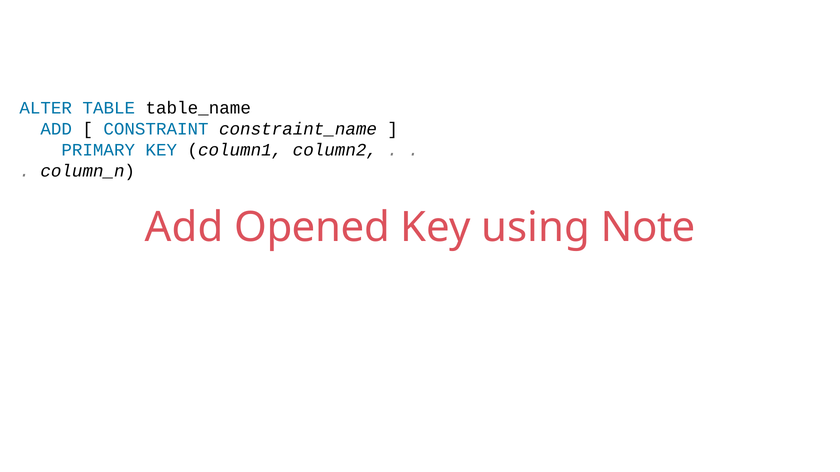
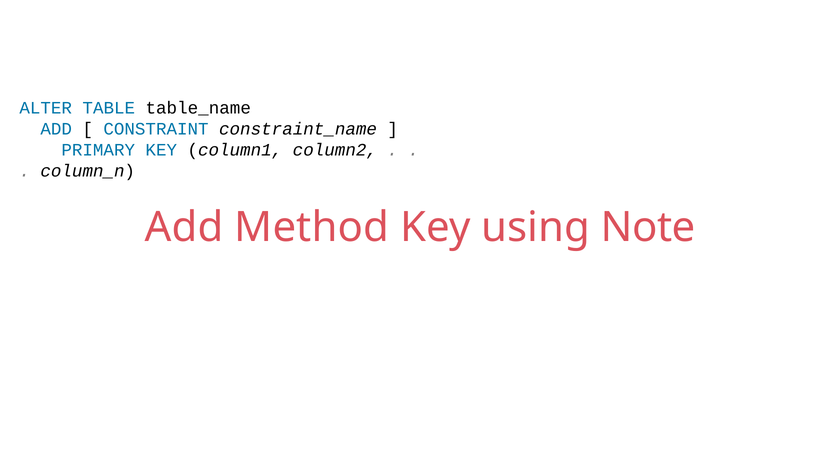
Opened: Opened -> Method
